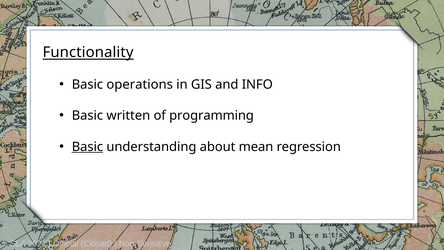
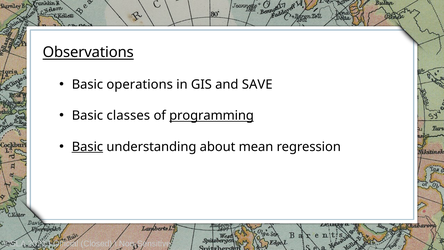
Functionality: Functionality -> Observations
INFO: INFO -> SAVE
written: written -> classes
programming underline: none -> present
